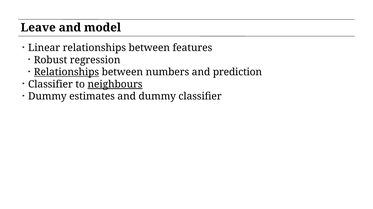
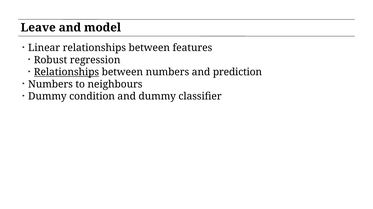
Classifier at (50, 84): Classifier -> Numbers
neighbours underline: present -> none
estimates: estimates -> condition
